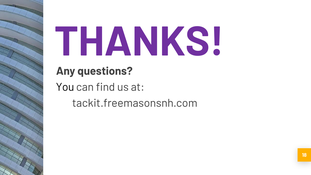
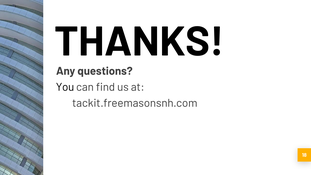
THANKS colour: purple -> black
